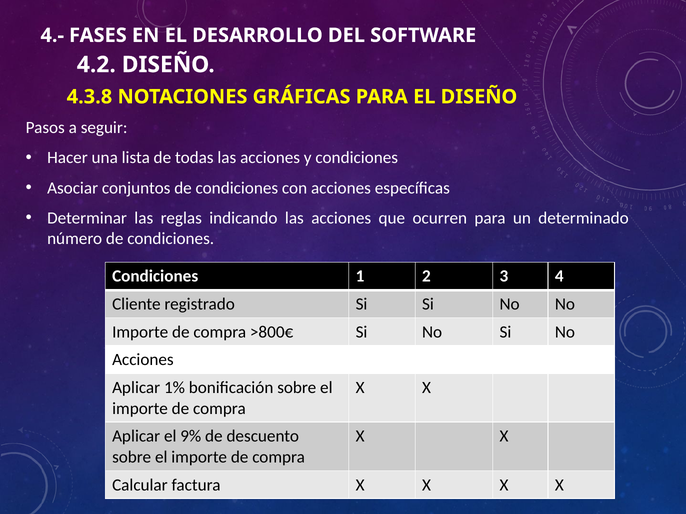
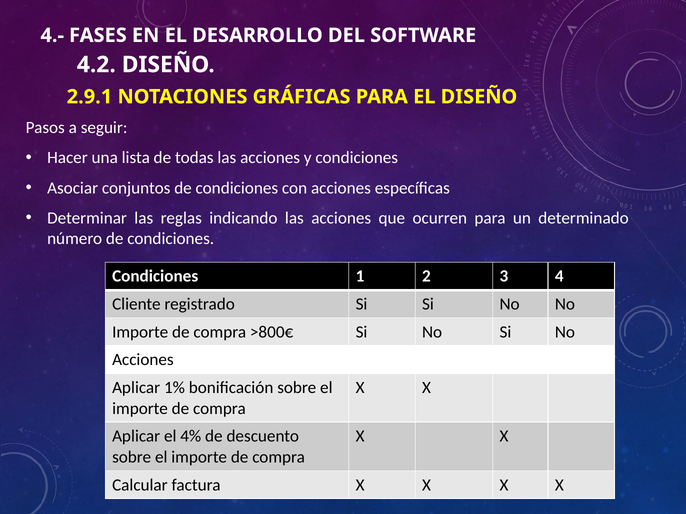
4.3.8: 4.3.8 -> 2.9.1
9%: 9% -> 4%
